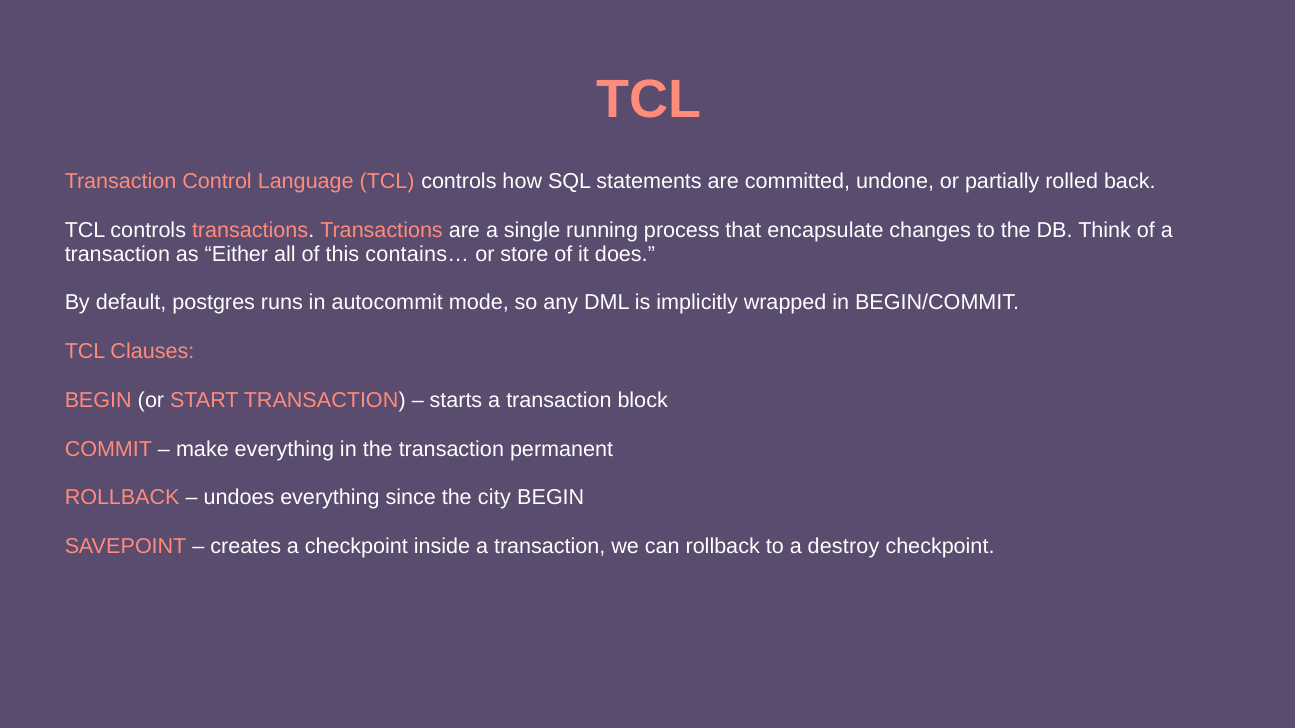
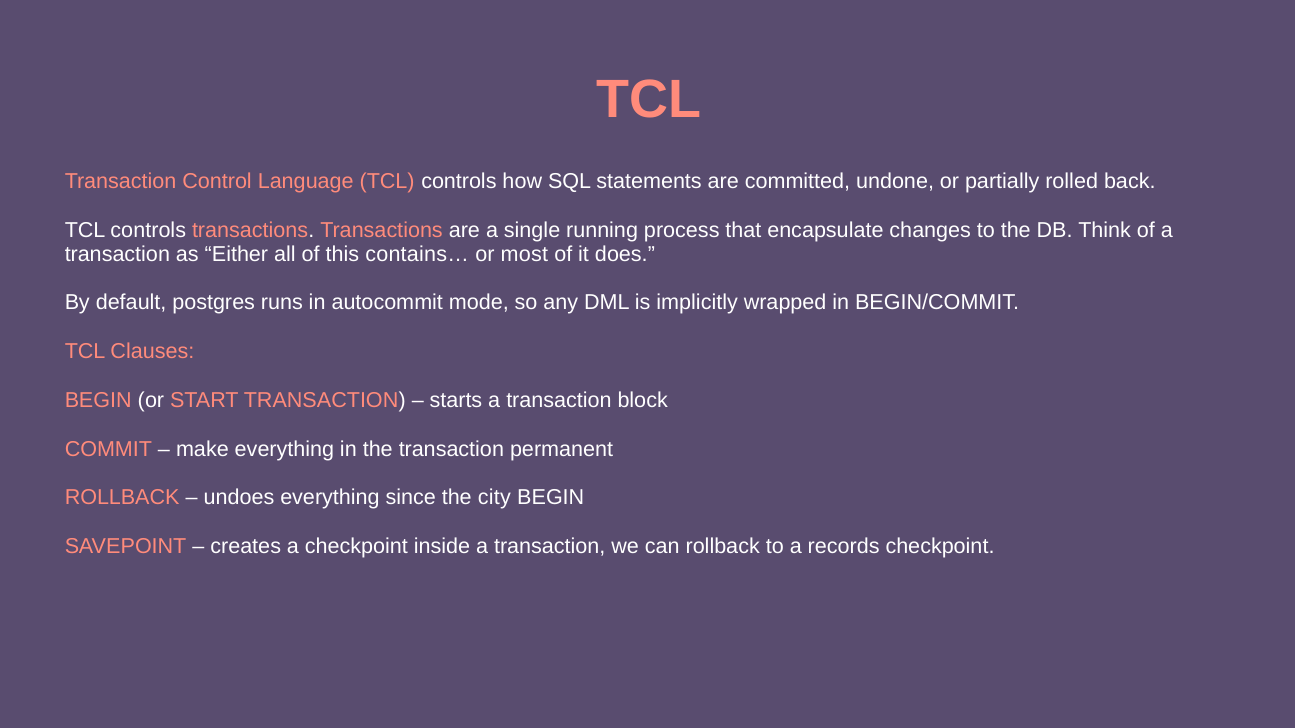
store: store -> most
destroy: destroy -> records
